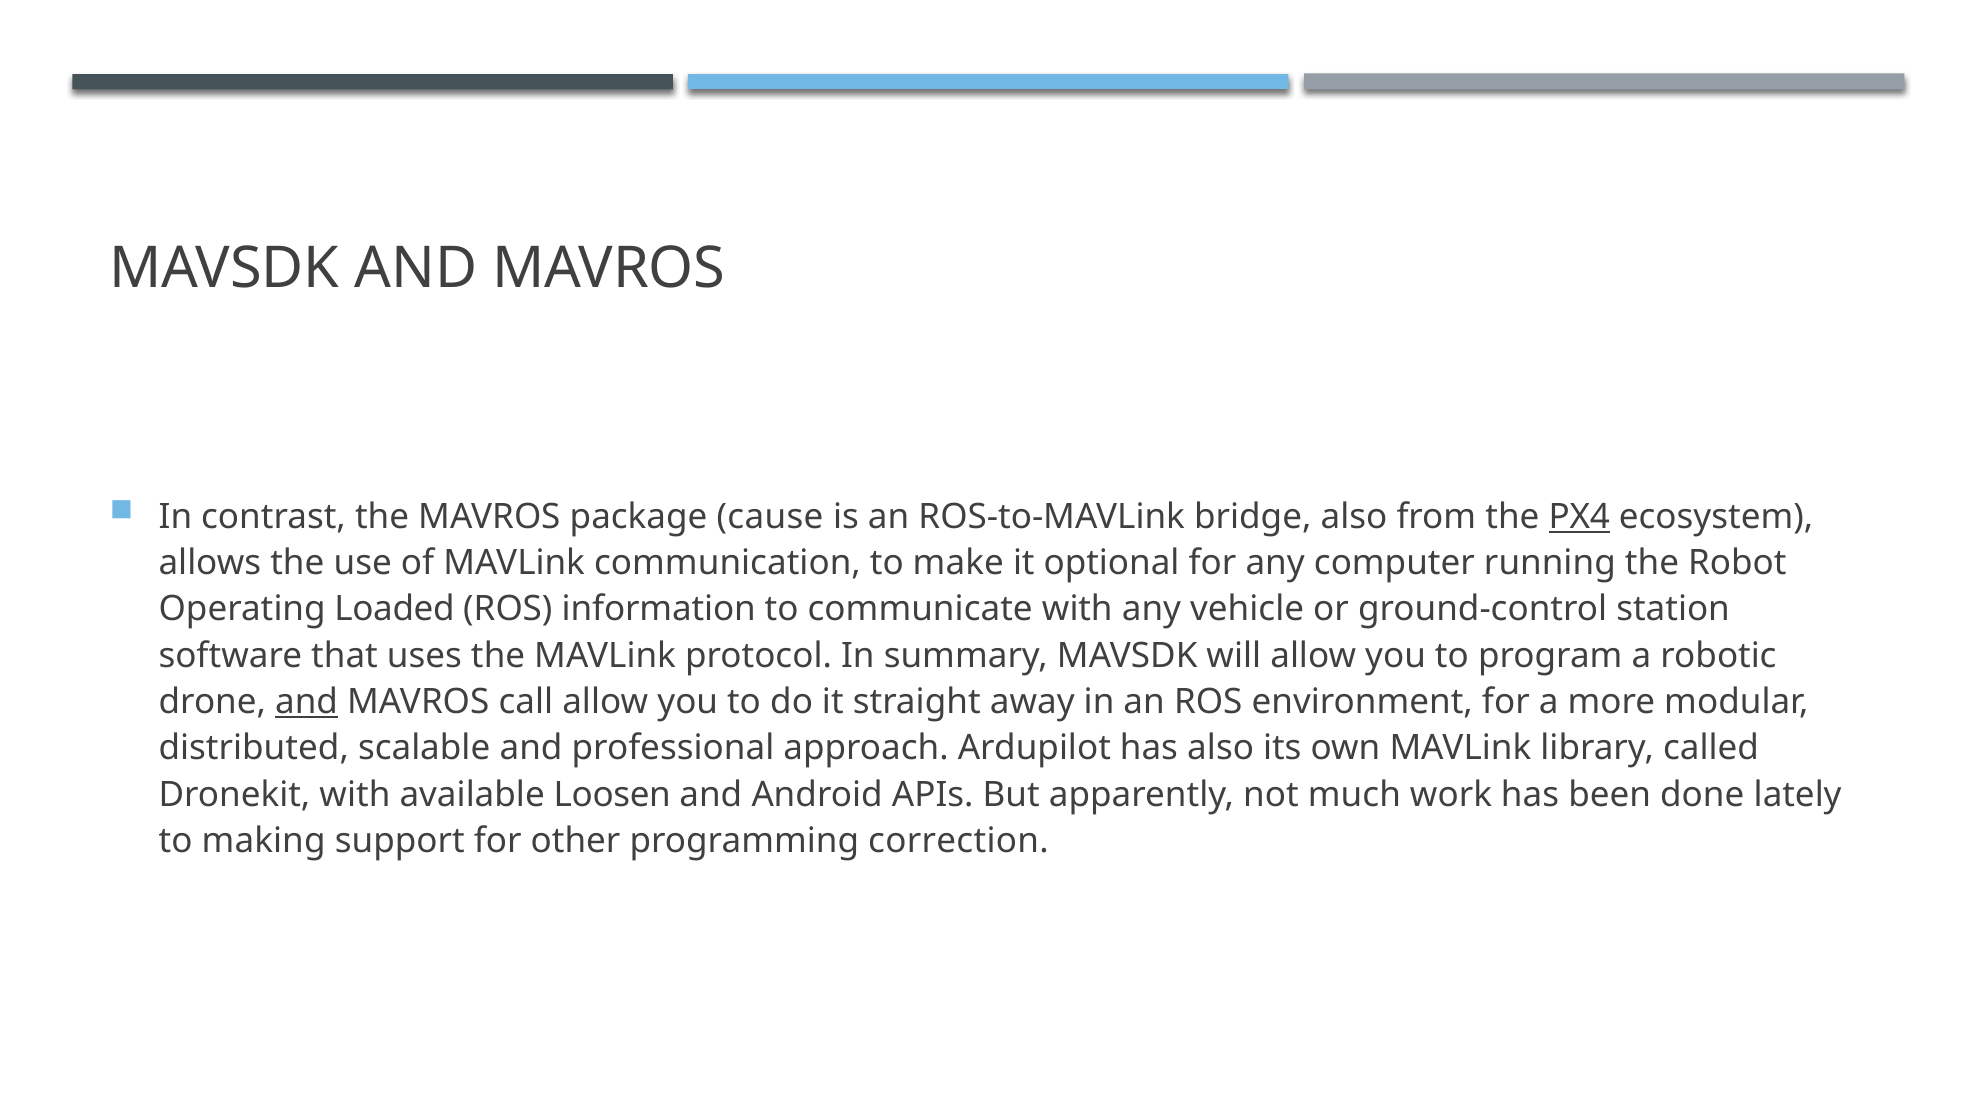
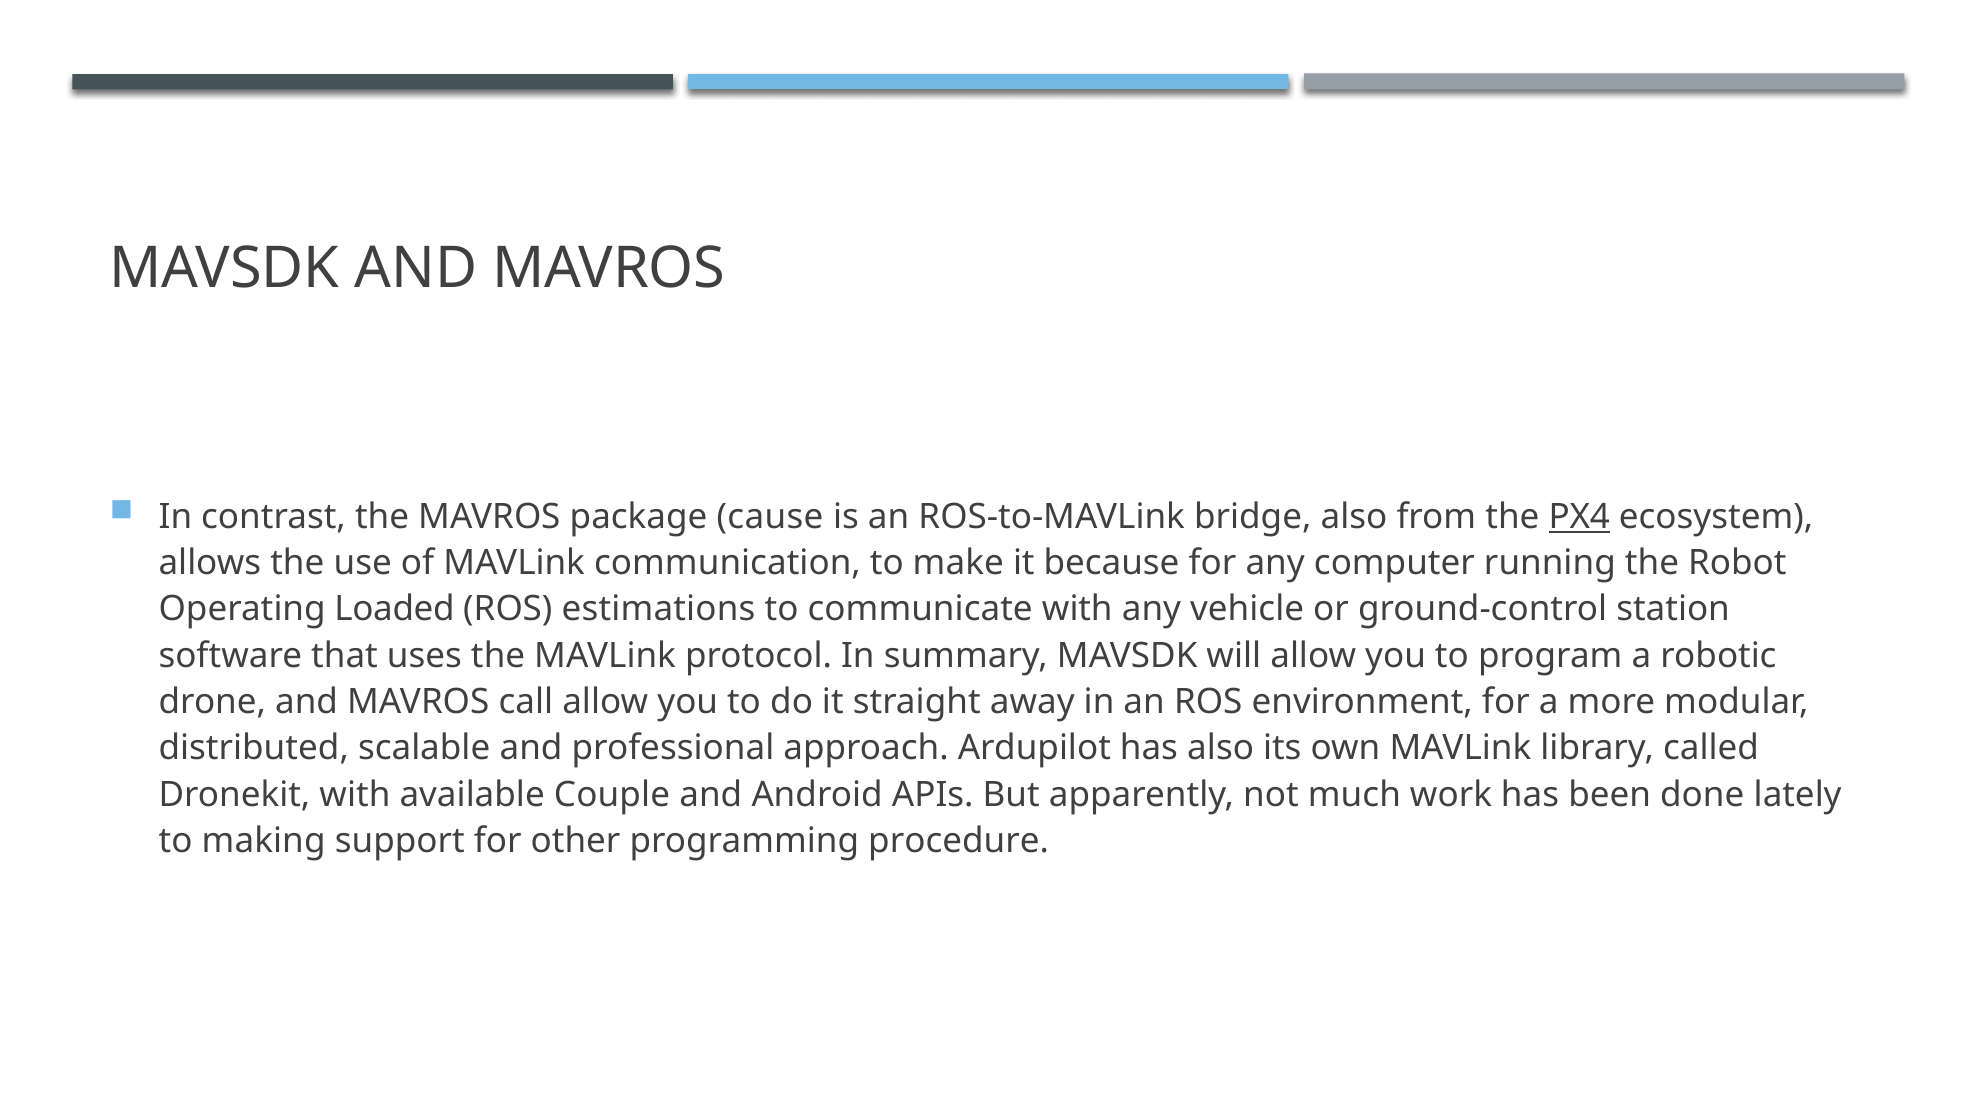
optional: optional -> because
information: information -> estimations
and at (307, 702) underline: present -> none
Loosen: Loosen -> Couple
correction: correction -> procedure
